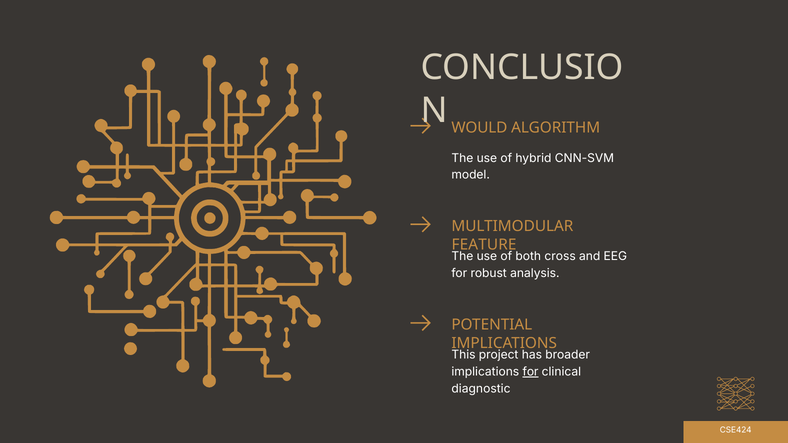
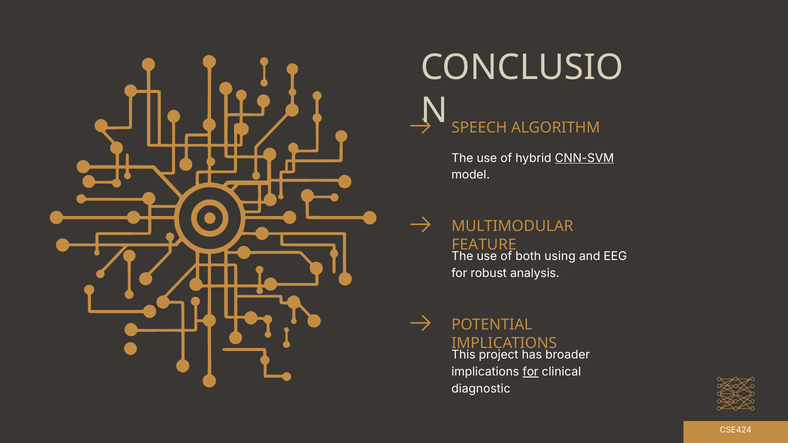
WOULD: WOULD -> SPEECH
CNN-SVM underline: none -> present
cross: cross -> using
